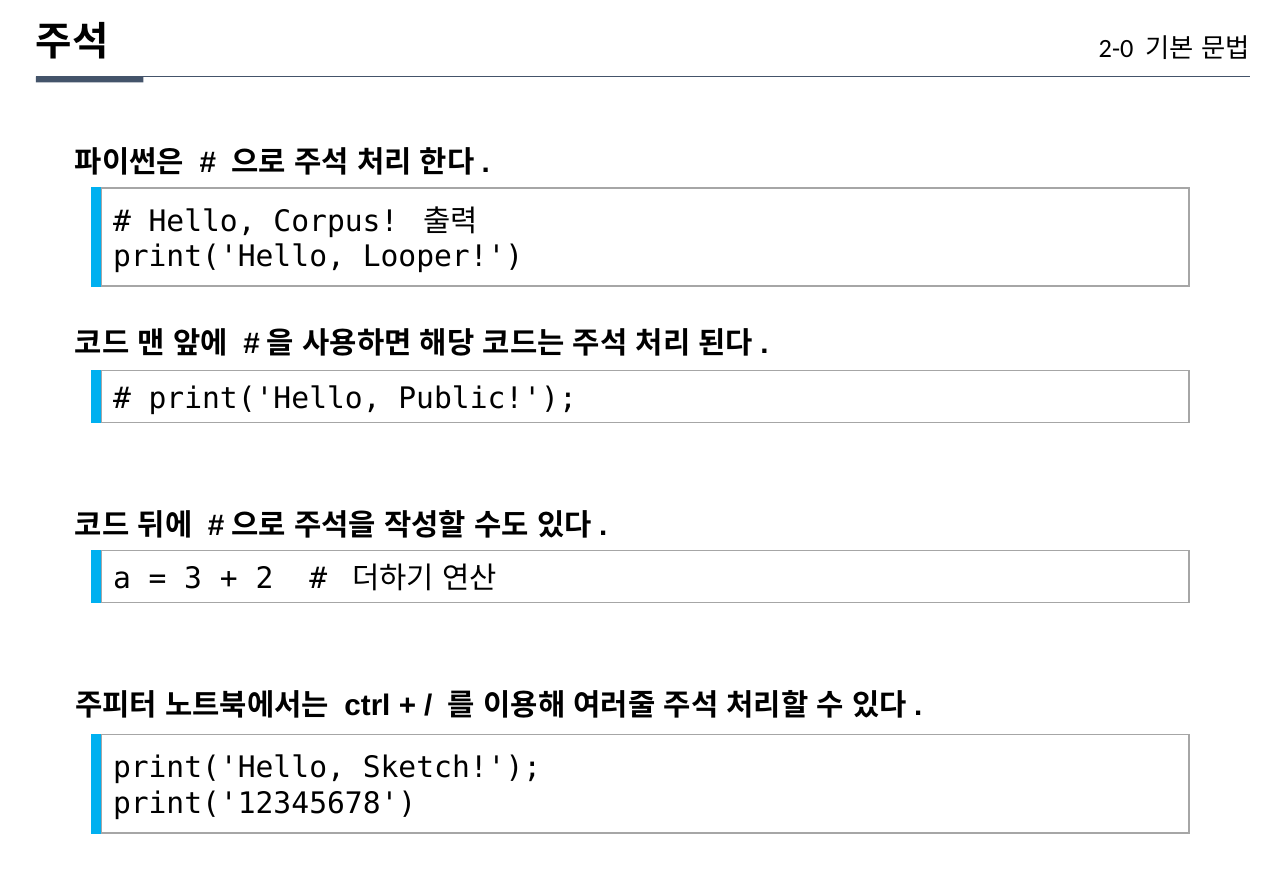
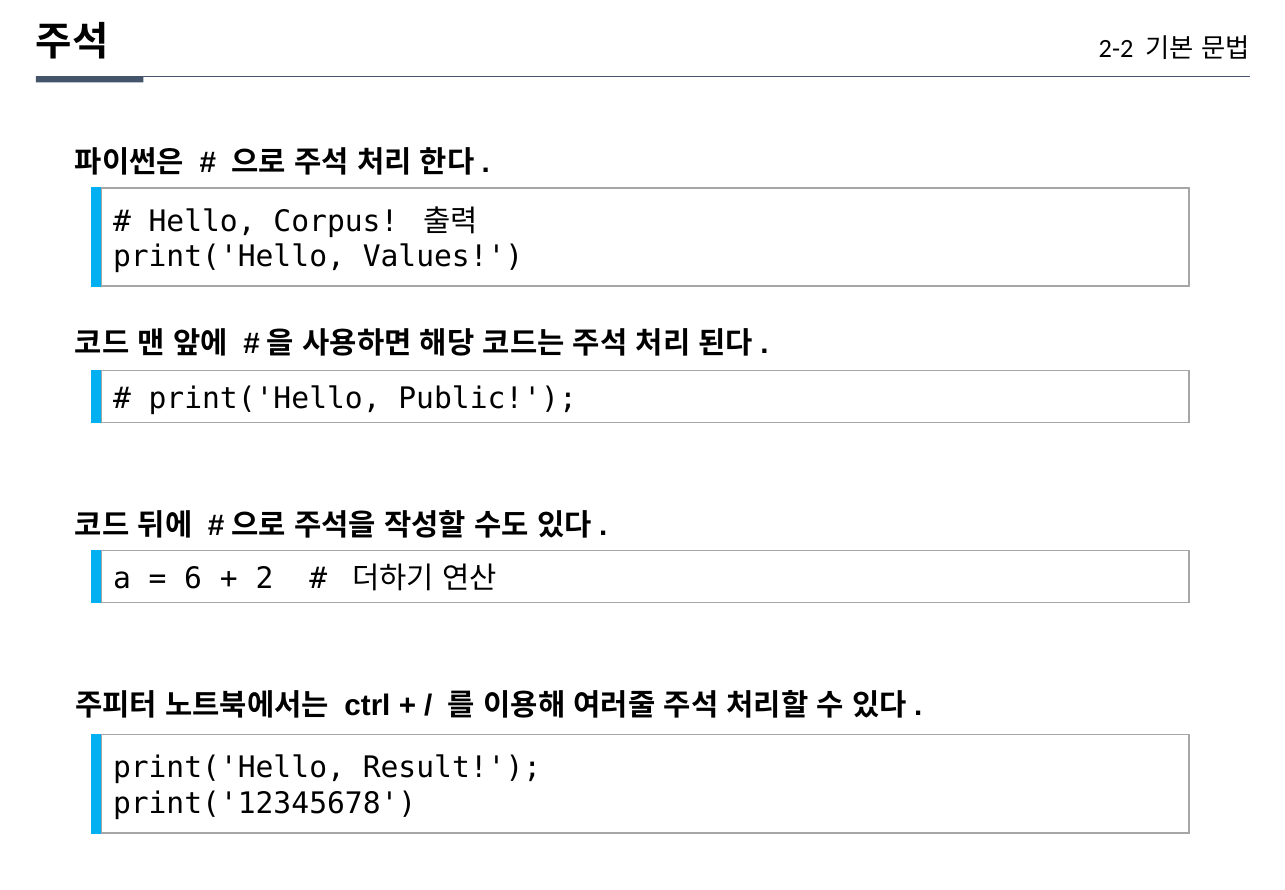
2-0: 2-0 -> 2-2
Looper: Looper -> Values
3: 3 -> 6
Sketch: Sketch -> Result
